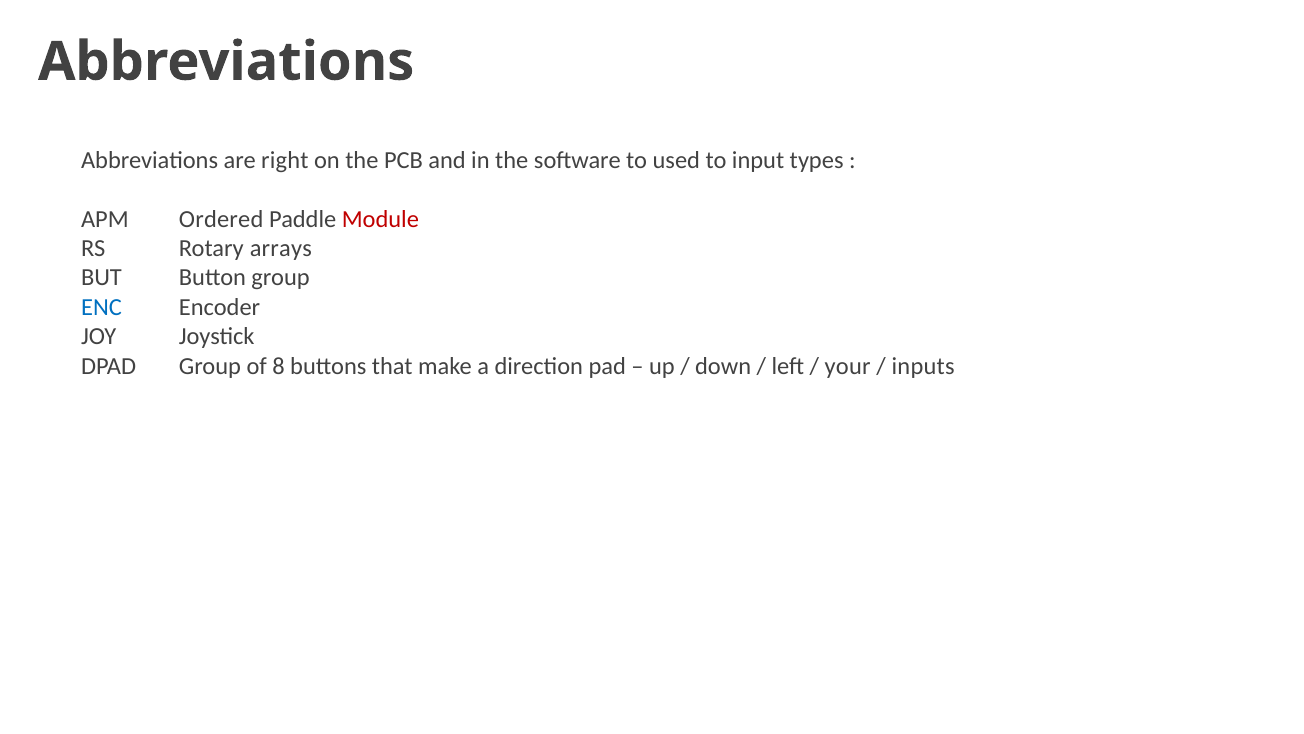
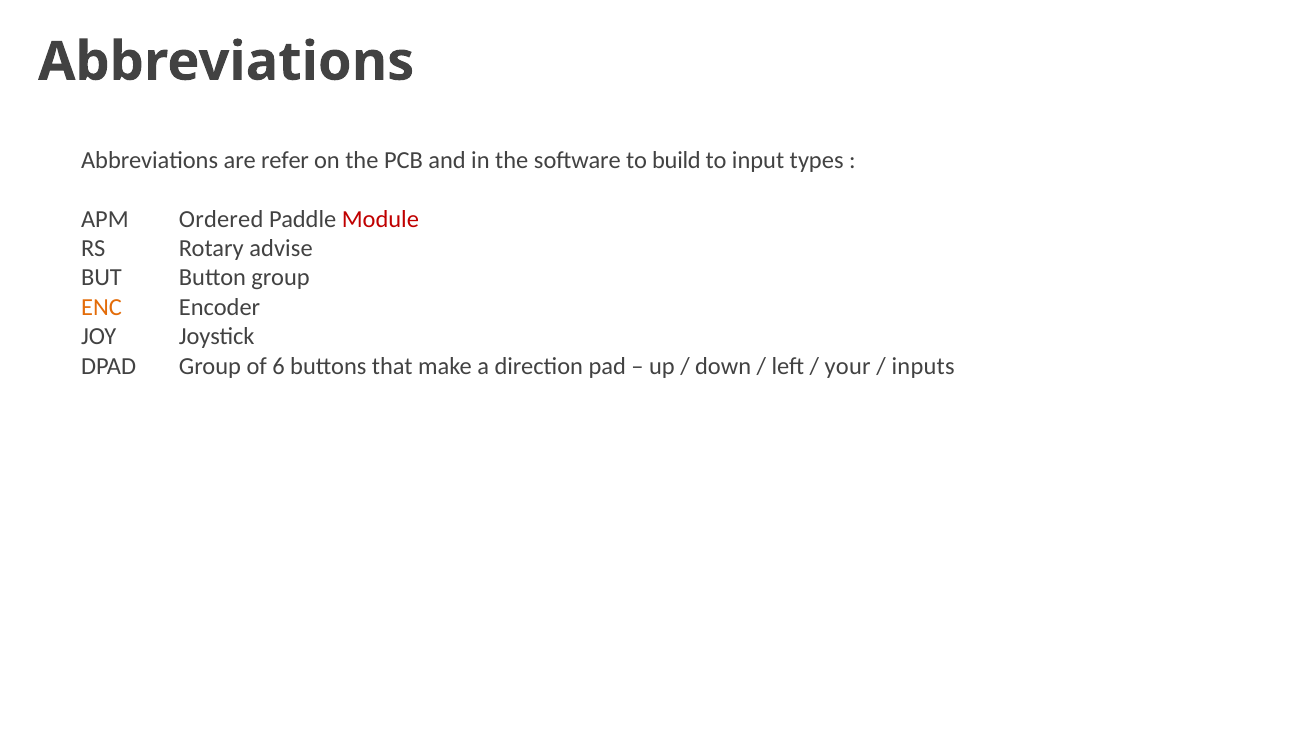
right: right -> refer
used: used -> build
arrays: arrays -> advise
ENC colour: blue -> orange
8: 8 -> 6
